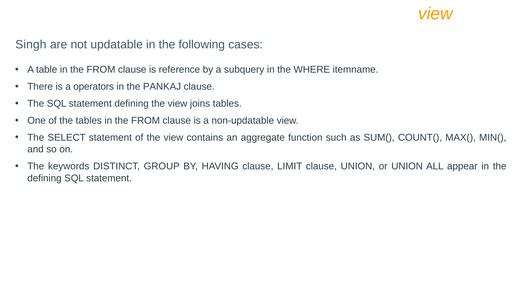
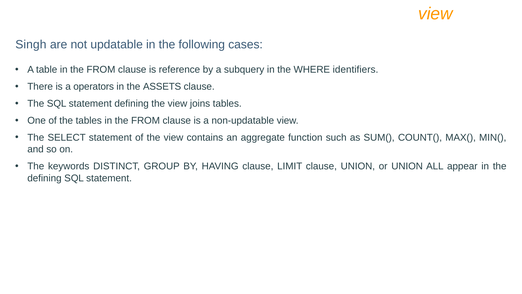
itemname: itemname -> identifiers
PANKAJ: PANKAJ -> ASSETS
